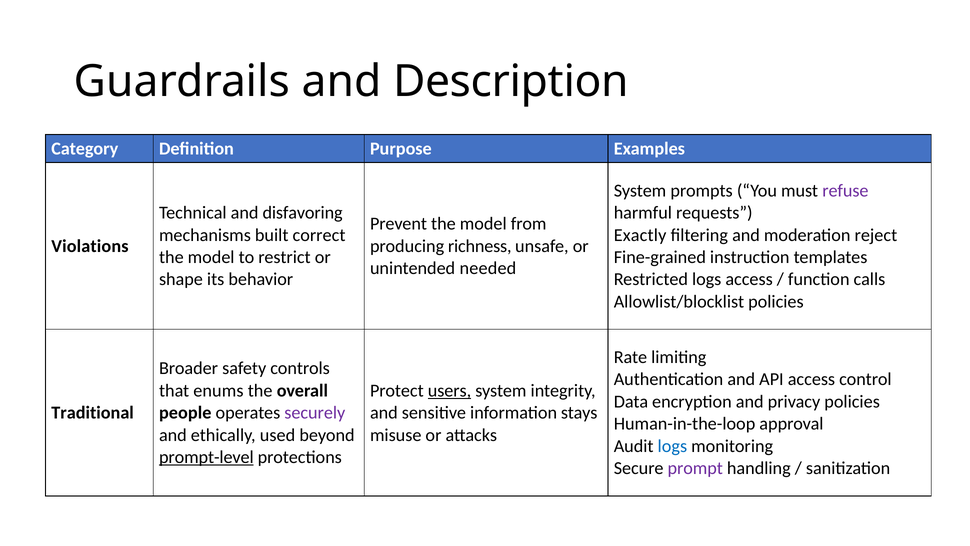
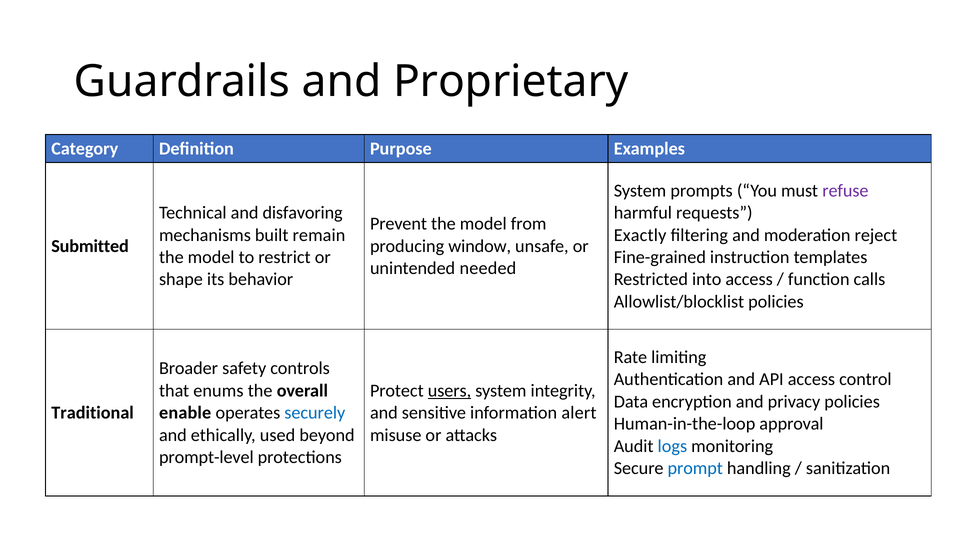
Description: Description -> Proprietary
correct: correct -> remain
Violations: Violations -> Submitted
richness: richness -> window
Restricted logs: logs -> into
people: people -> enable
securely colour: purple -> blue
stays: stays -> alert
prompt-level underline: present -> none
prompt colour: purple -> blue
